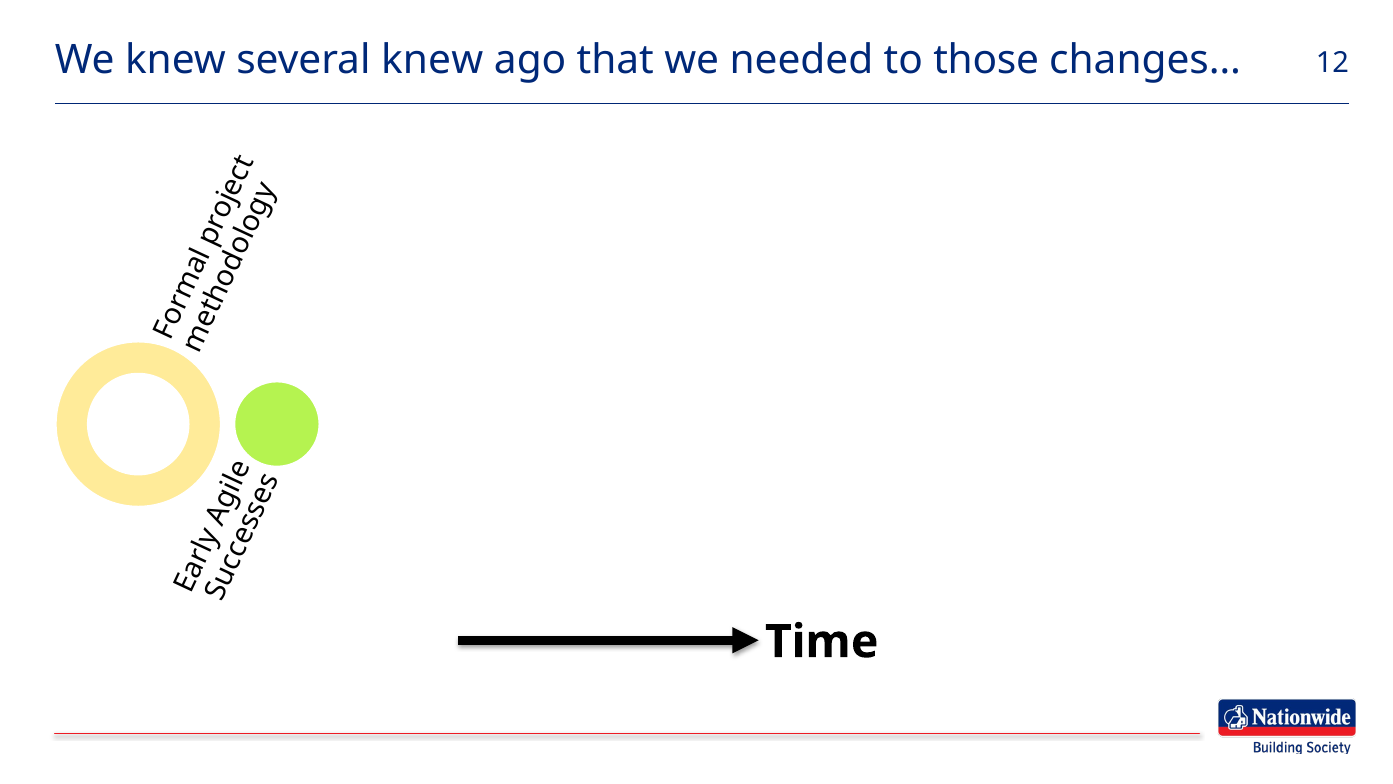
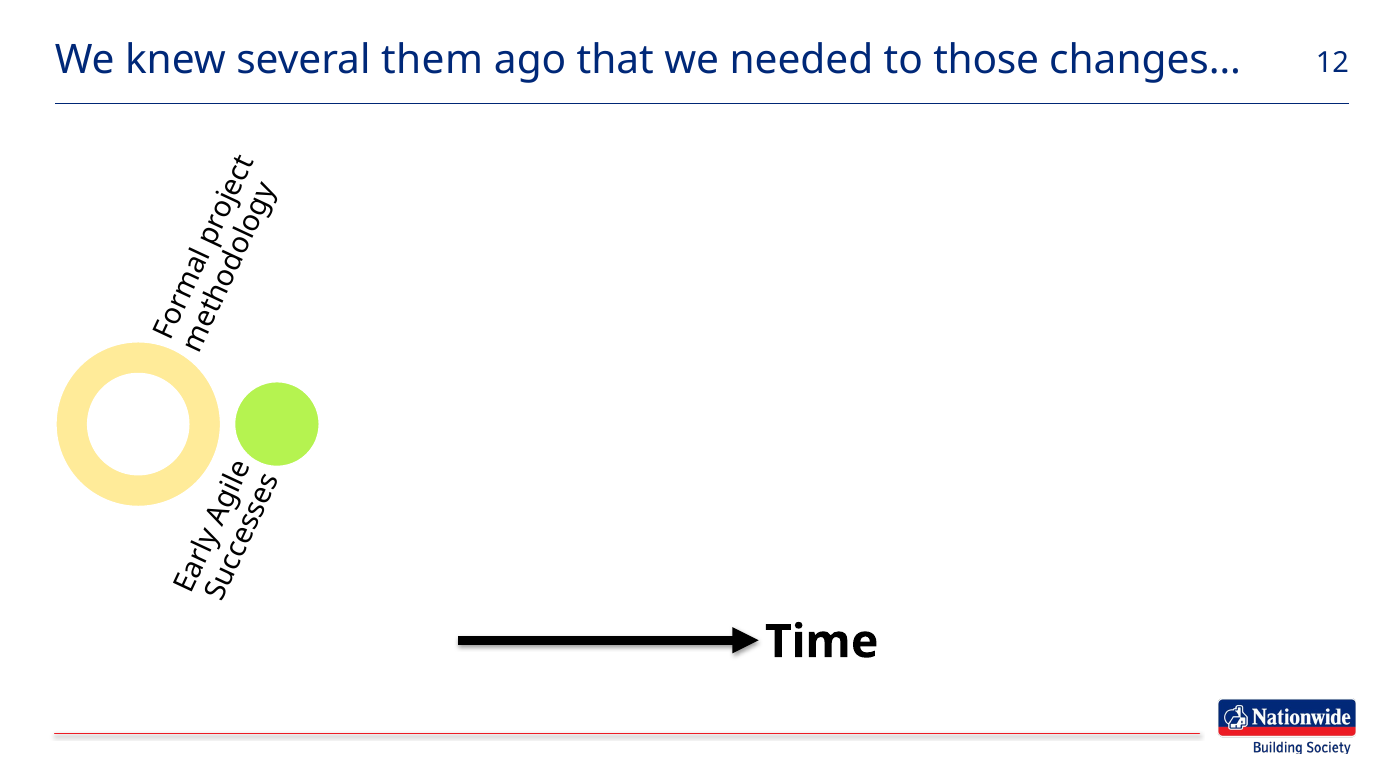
several knew: knew -> them
